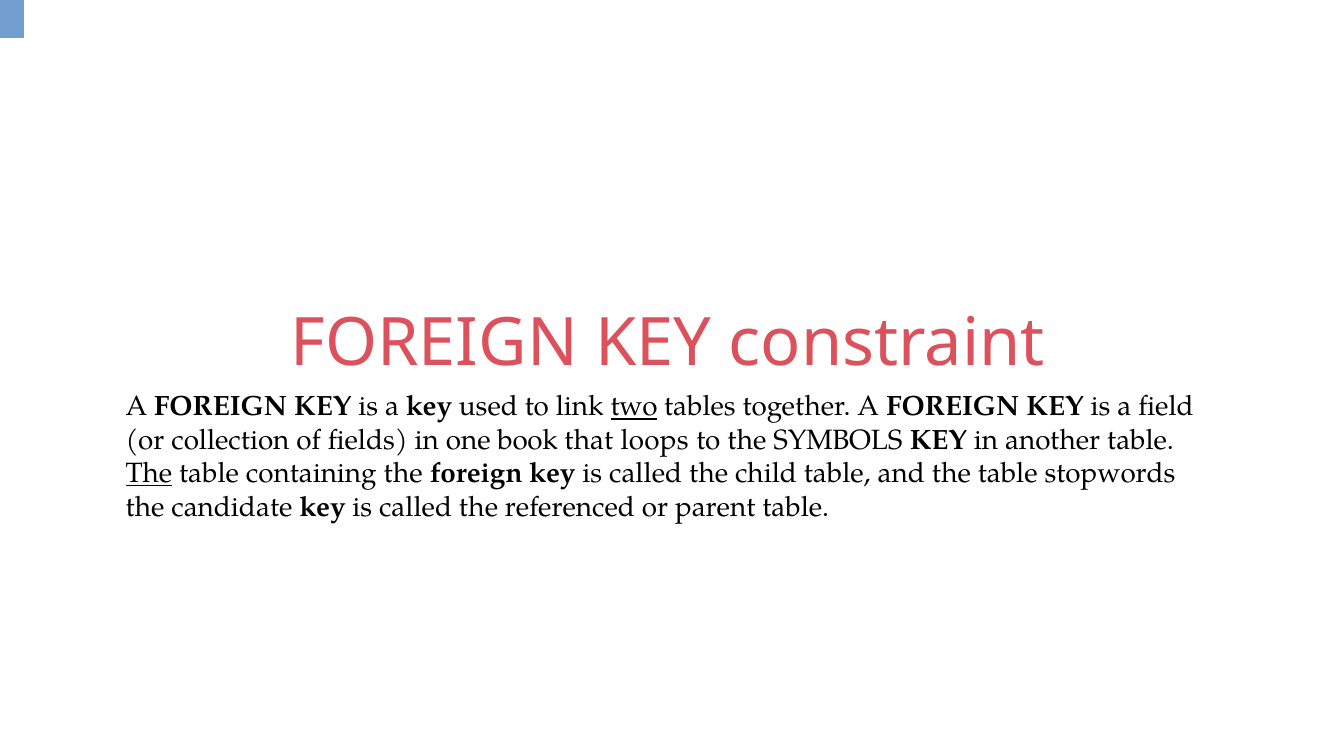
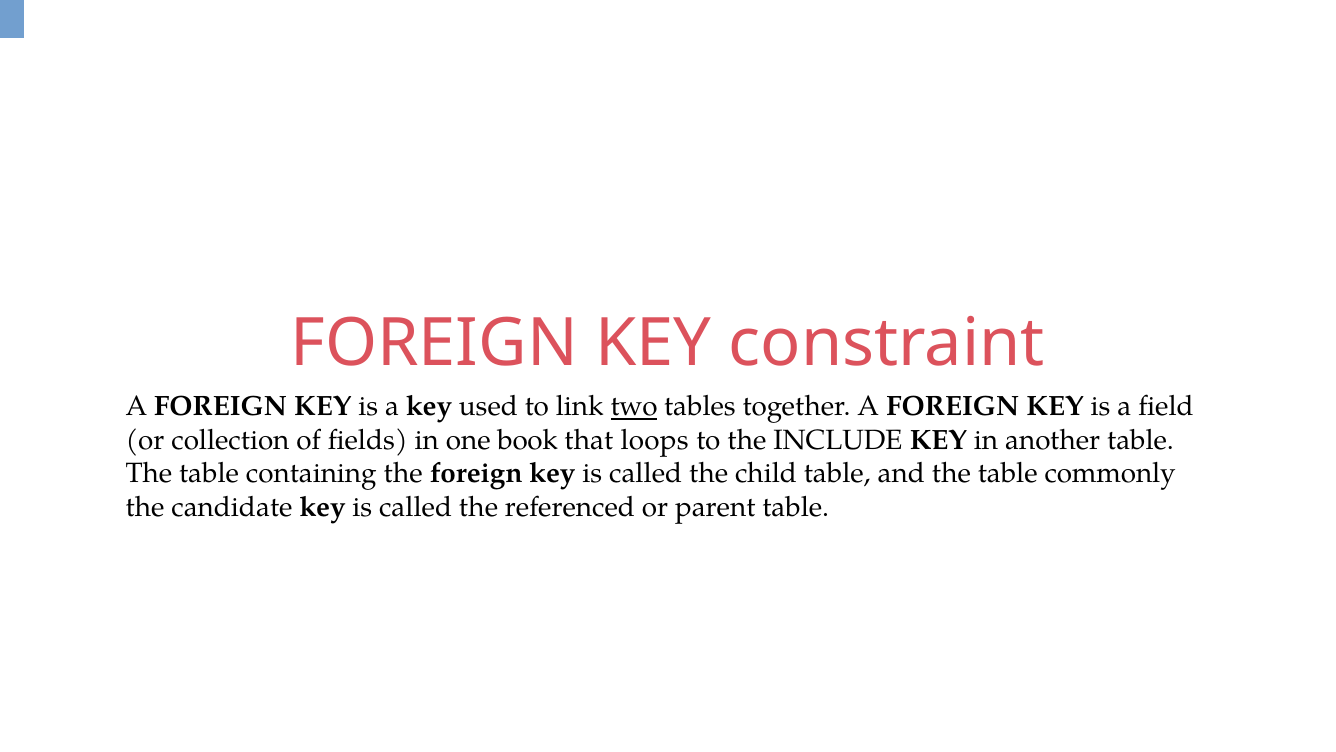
SYMBOLS: SYMBOLS -> INCLUDE
The at (149, 473) underline: present -> none
stopwords: stopwords -> commonly
